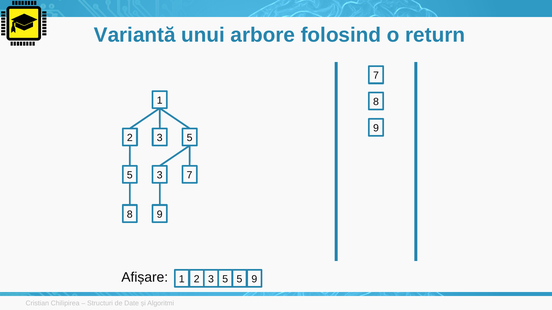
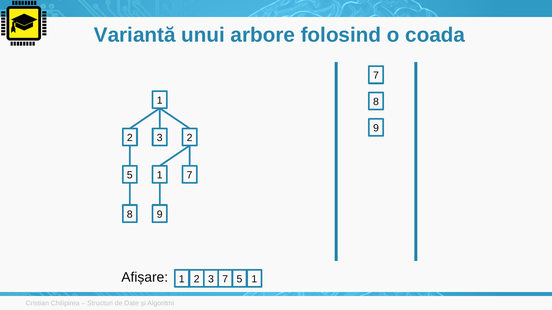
return: return -> coada
5 at (190, 138): 5 -> 2
3 at (160, 175): 3 -> 1
Afișare 5 9: 9 -> 1
5 at (225, 280): 5 -> 7
